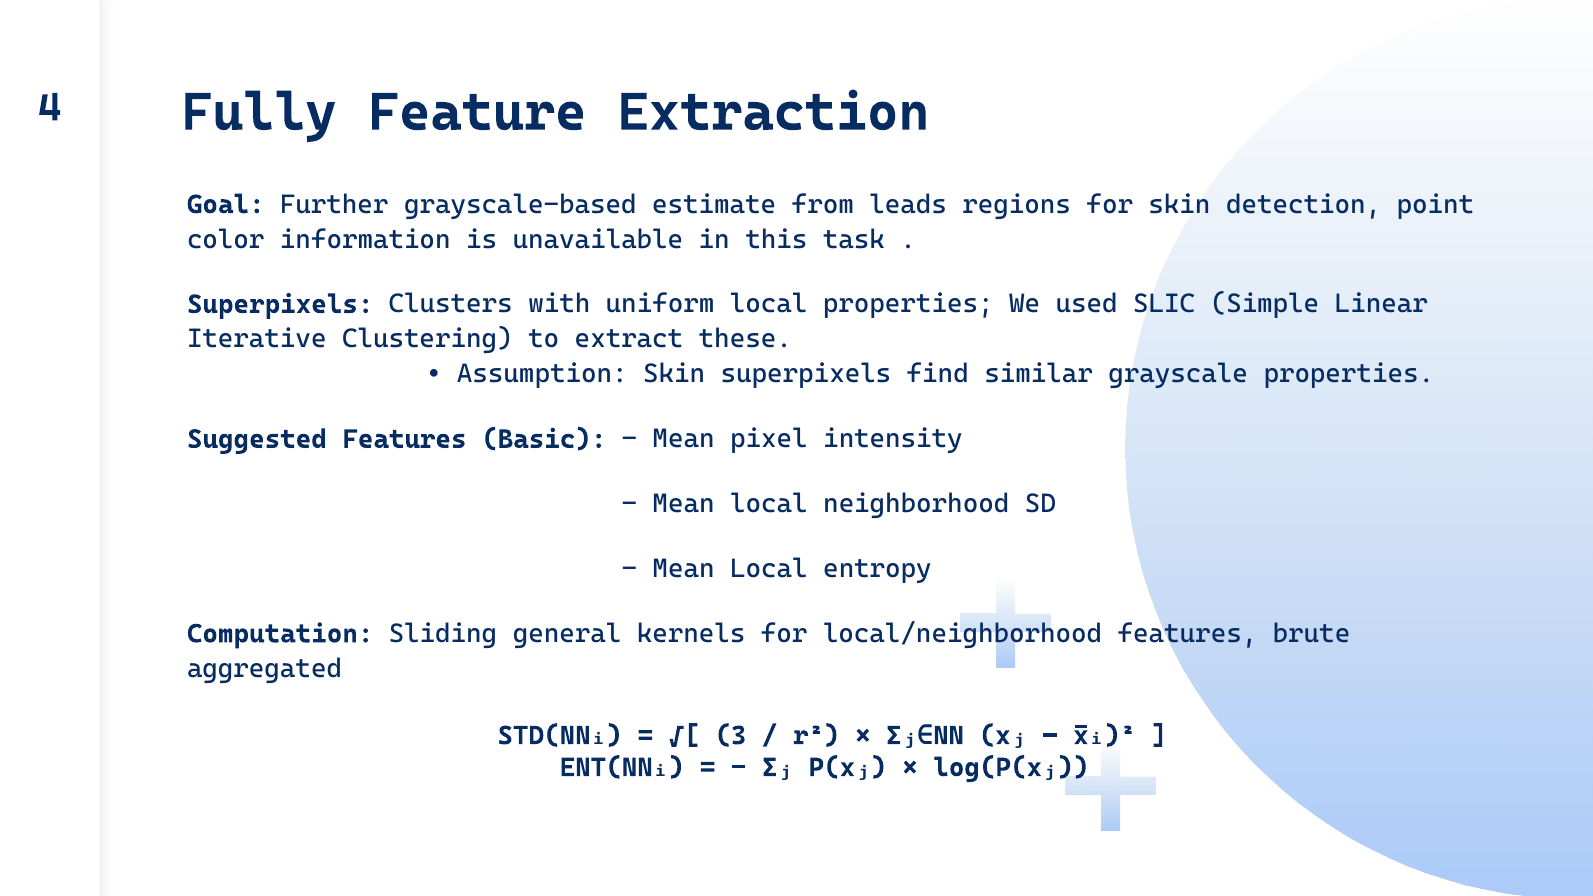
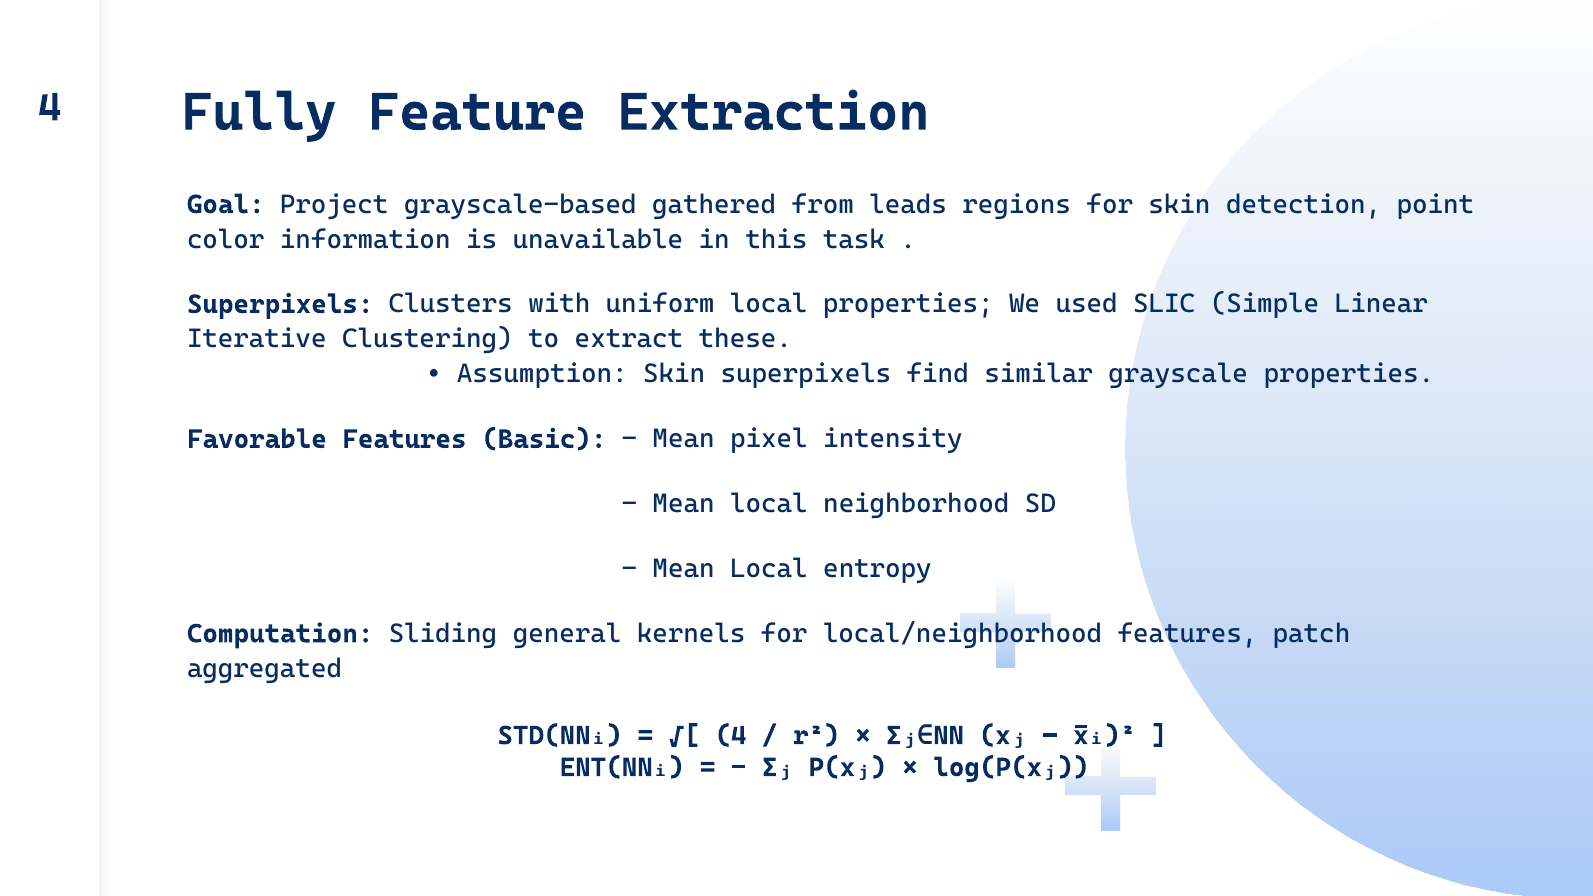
Further: Further -> Project
estimate: estimate -> gathered
Suggested: Suggested -> Favorable
brute: brute -> patch
3 at (731, 736): 3 -> 4
